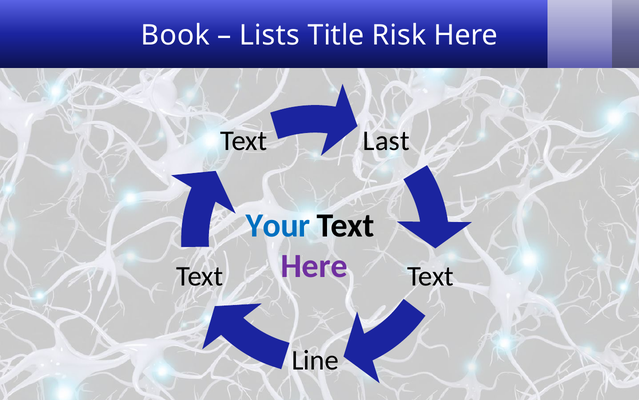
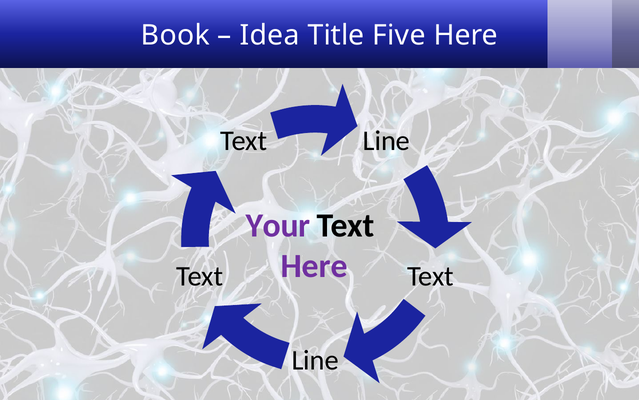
Lists: Lists -> Idea
Risk: Risk -> Five
Last at (386, 140): Last -> Line
Your colour: blue -> purple
